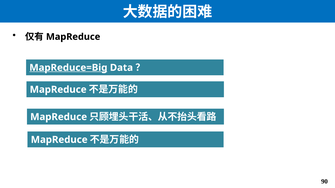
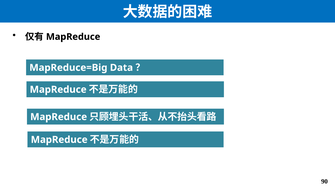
MapReduce=Big underline: present -> none
